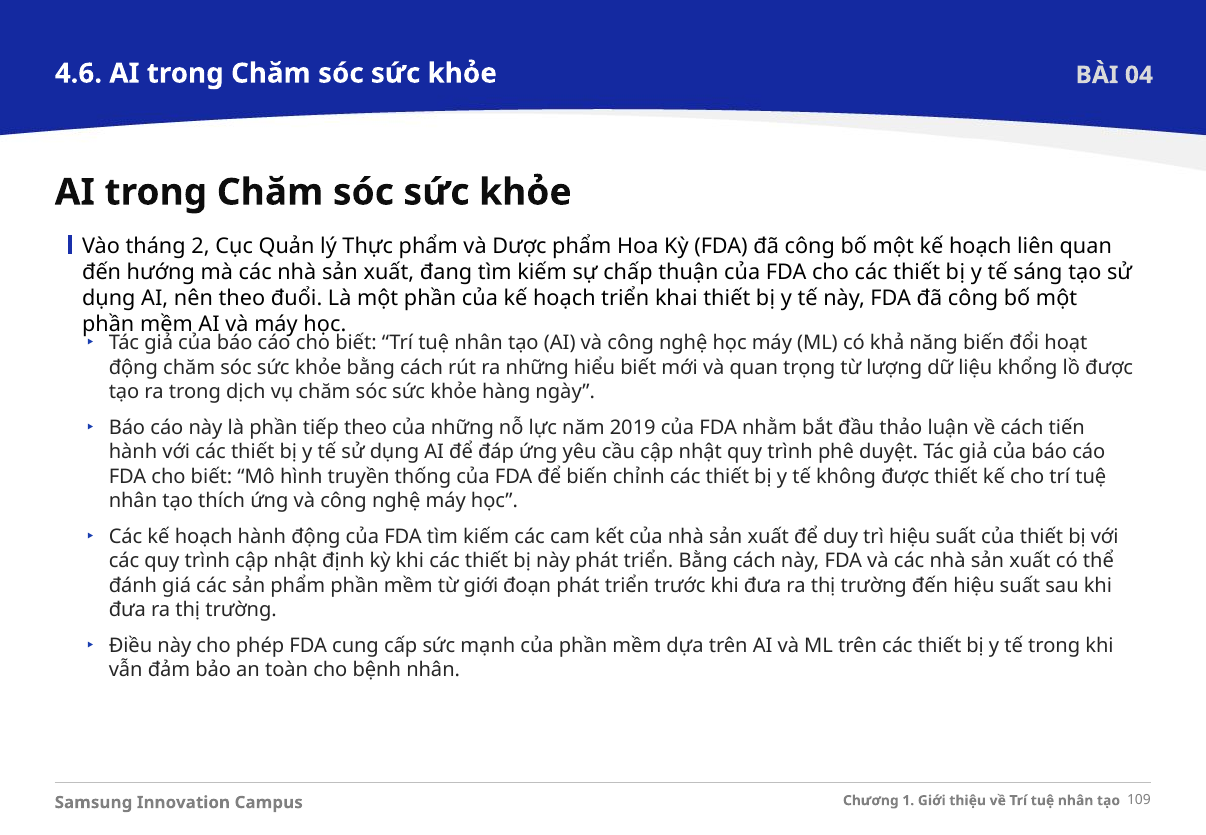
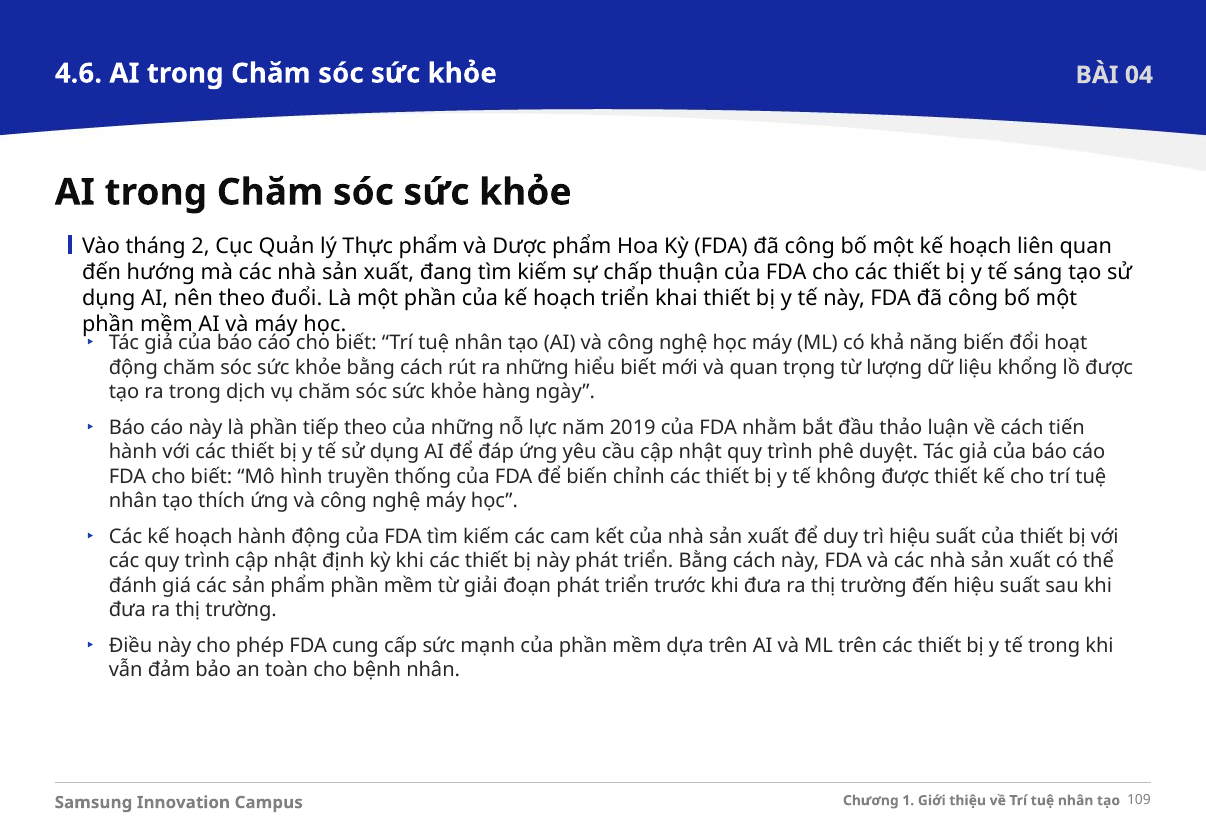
từ giới: giới -> giải
